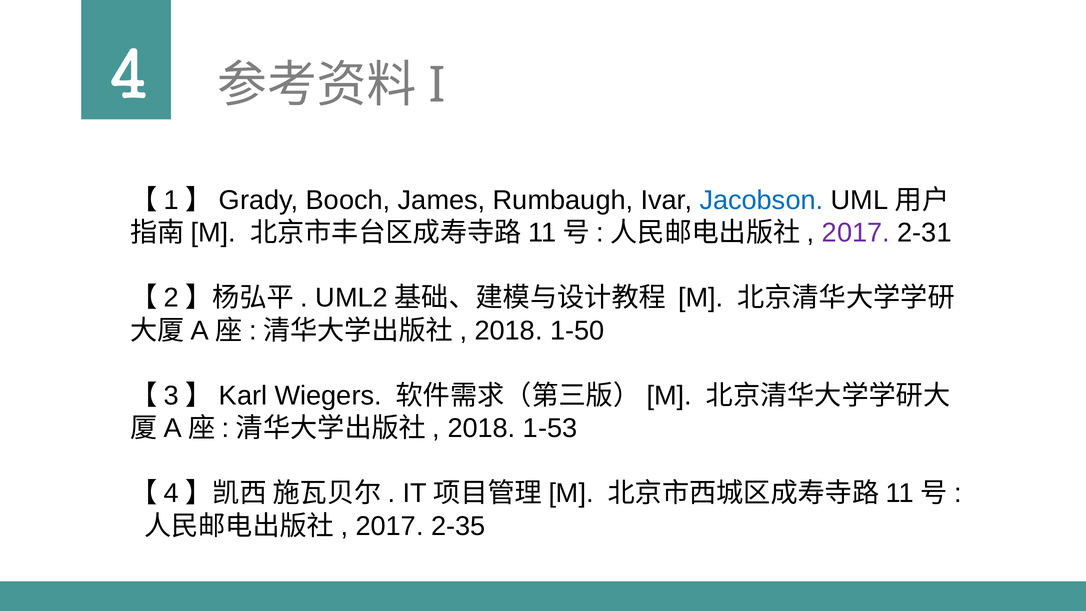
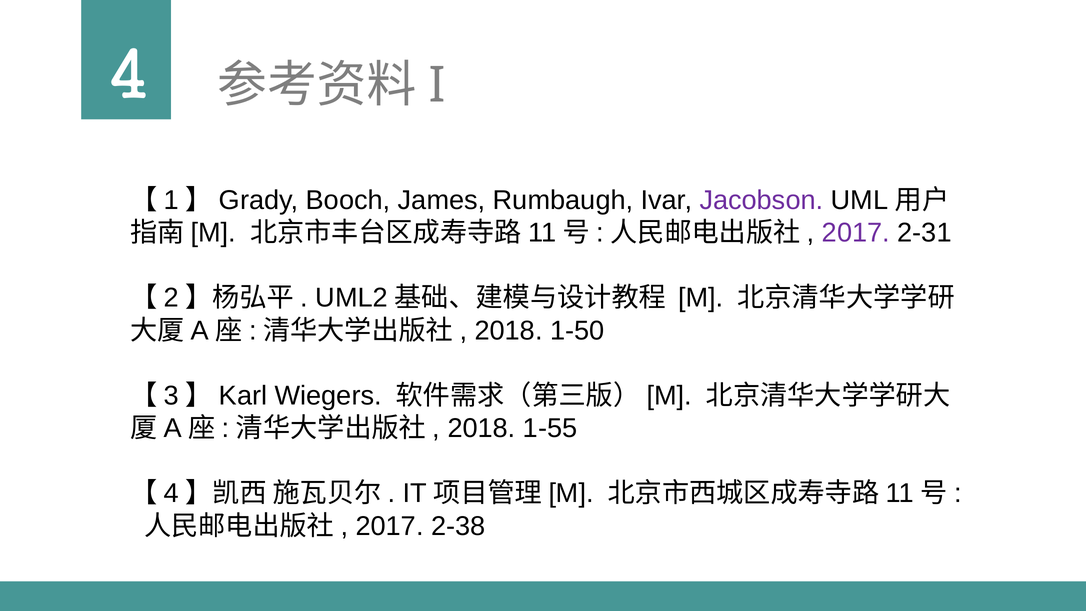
Jacobson colour: blue -> purple
1-53: 1-53 -> 1-55
2-35: 2-35 -> 2-38
